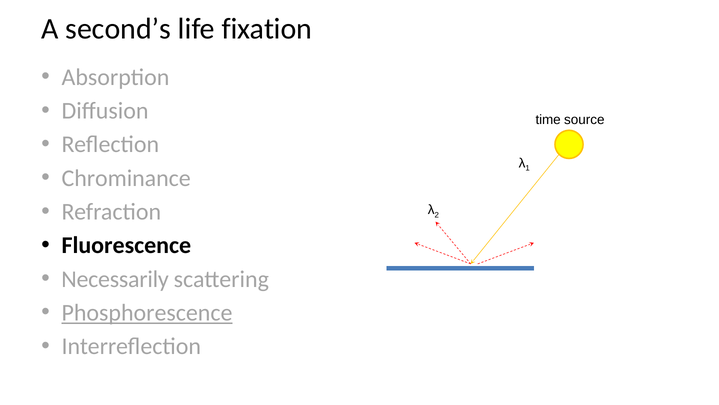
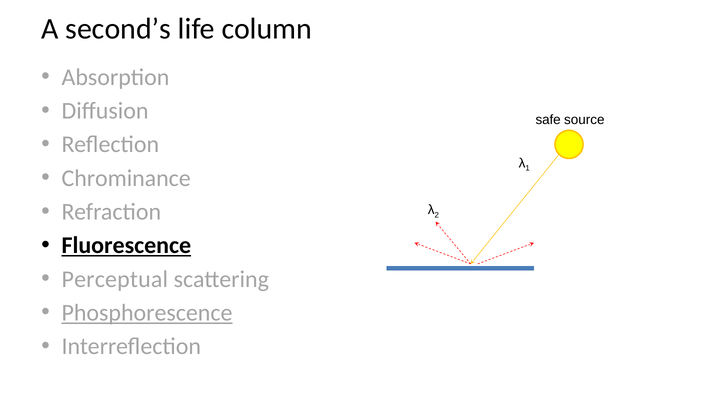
fixation: fixation -> column
time: time -> safe
Fluorescence underline: none -> present
Necessarily: Necessarily -> Perceptual
